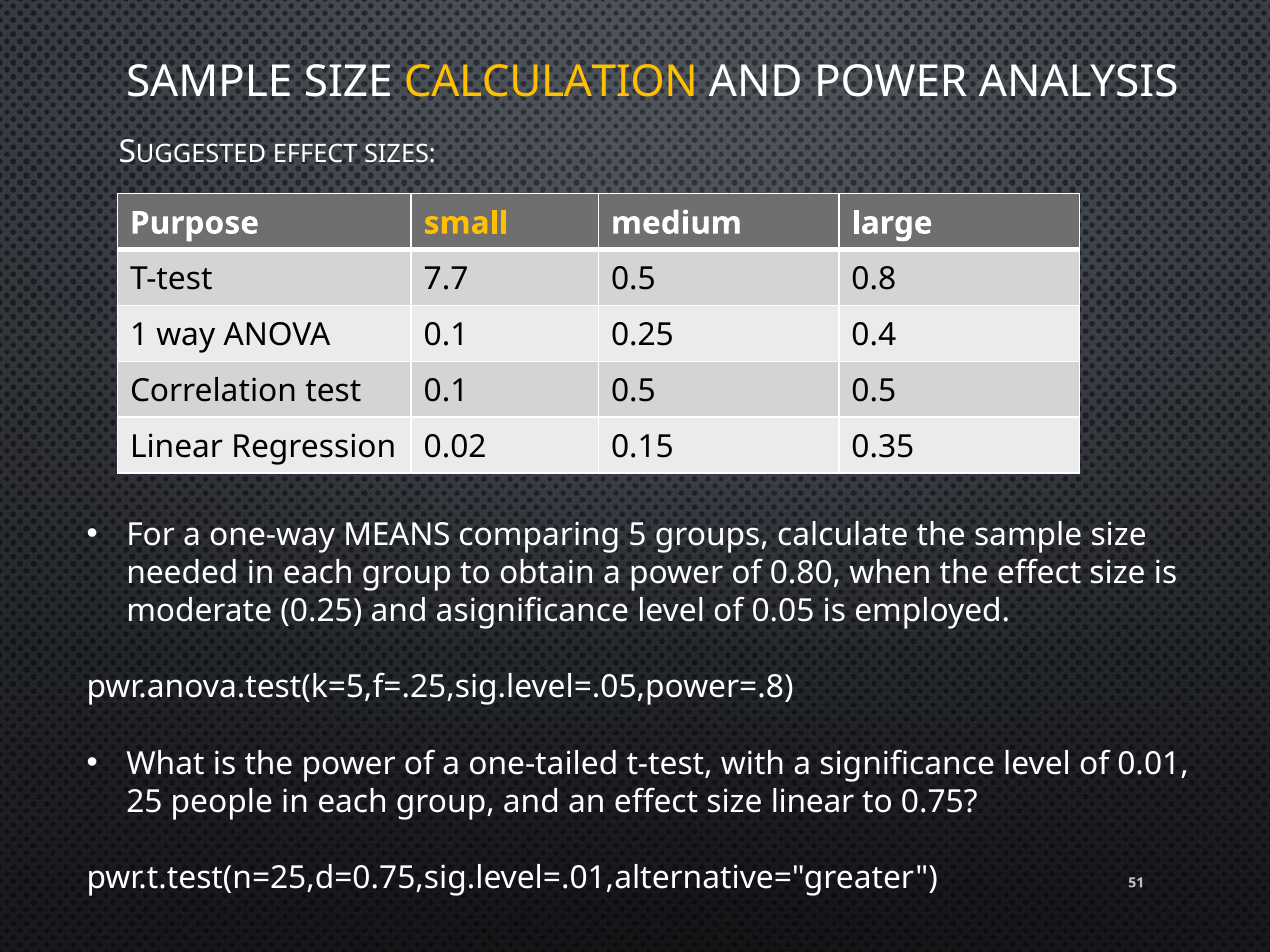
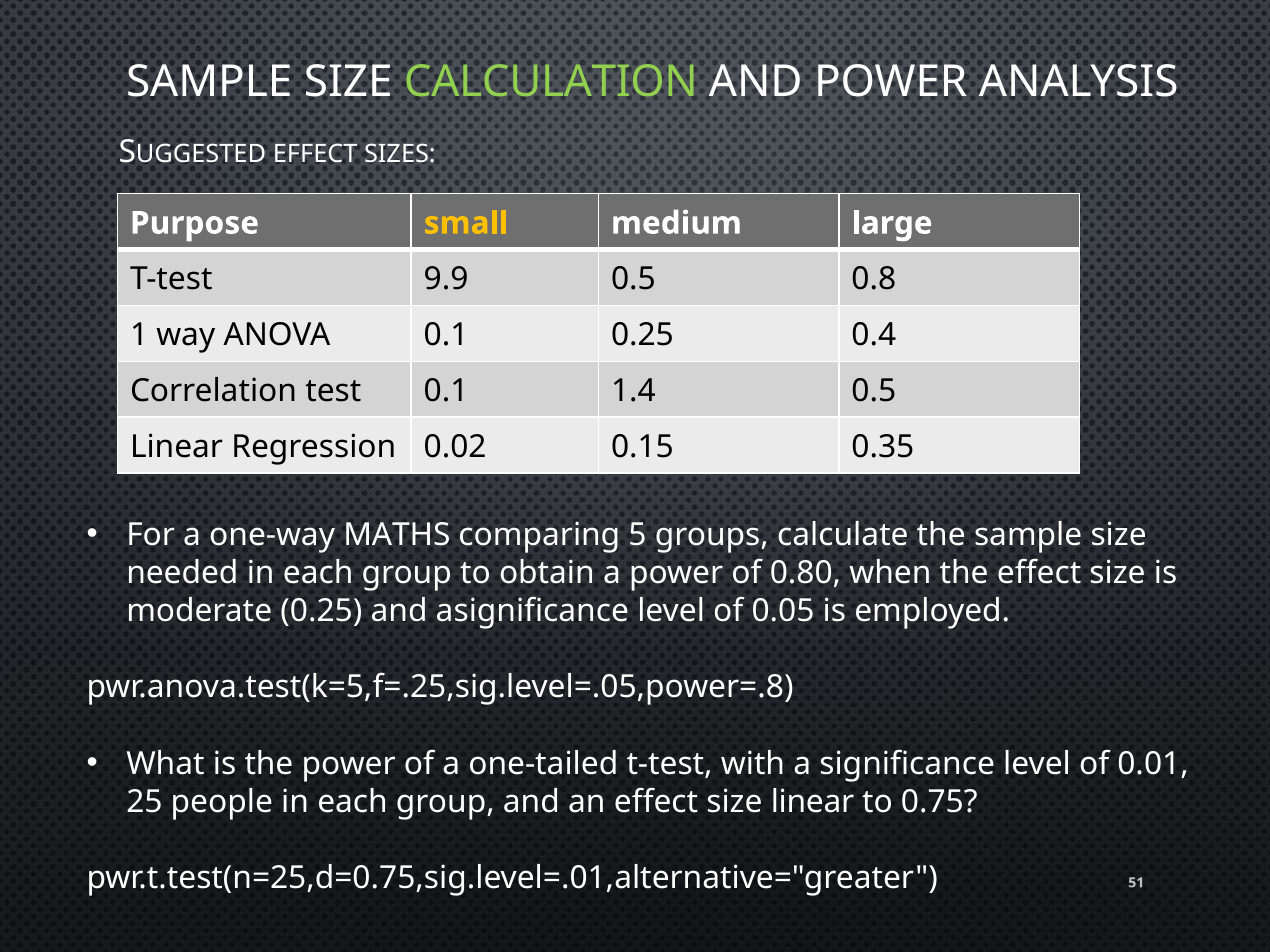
CALCULATION colour: yellow -> light green
7.7: 7.7 -> 9.9
0.1 0.5: 0.5 -> 1.4
MEANS: MEANS -> MATHS
